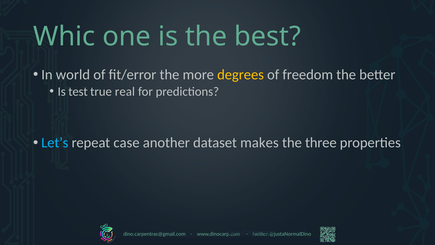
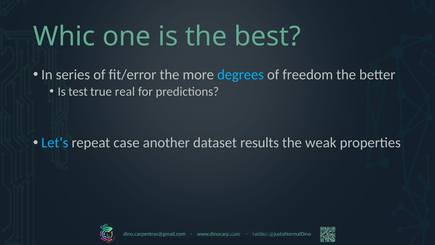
world: world -> series
degrees colour: yellow -> light blue
makes: makes -> results
three: three -> weak
